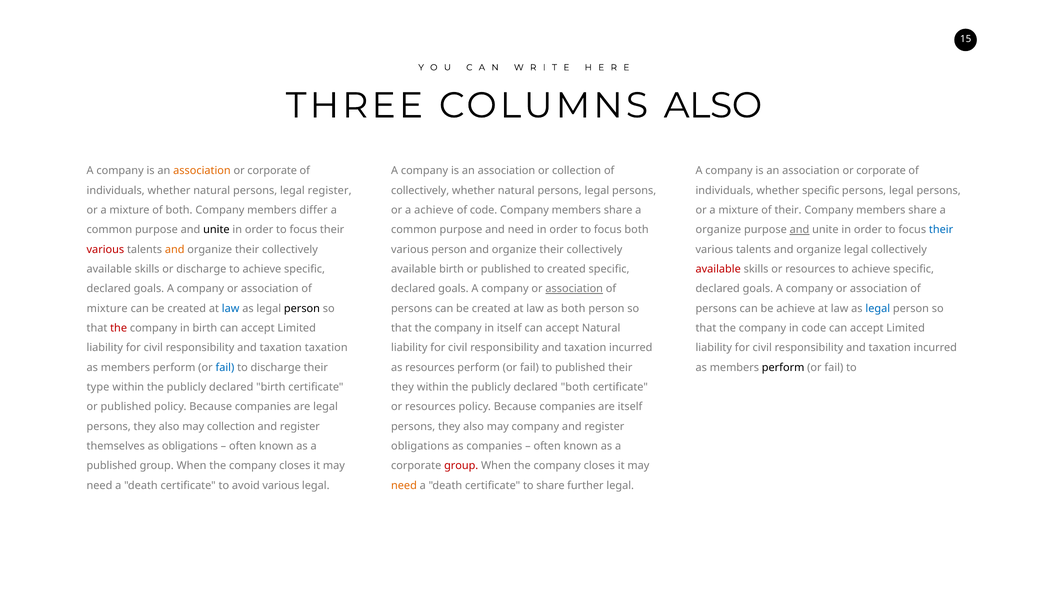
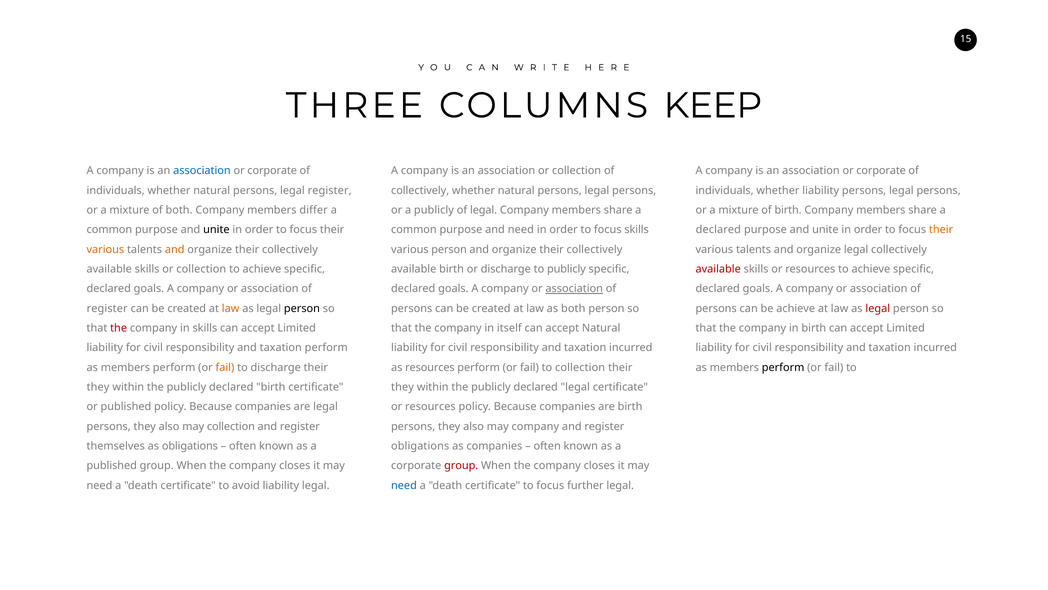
COLUMNS ALSO: ALSO -> KEEP
association at (202, 171) colour: orange -> blue
whether specific: specific -> liability
a achieve: achieve -> publicly
of code: code -> legal
of their: their -> birth
focus both: both -> skills
organize at (718, 230): organize -> declared
and at (799, 230) underline: present -> none
their at (941, 230) colour: blue -> orange
various at (105, 249) colour: red -> orange
skills or discharge: discharge -> collection
published at (506, 269): published -> discharge
to created: created -> publicly
mixture at (107, 308): mixture -> register
law at (231, 308) colour: blue -> orange
legal at (878, 308) colour: blue -> red
in birth: birth -> skills
in code: code -> birth
taxation taxation: taxation -> perform
fail at (225, 367) colour: blue -> orange
to published: published -> collection
type at (98, 387): type -> they
declared both: both -> legal
are itself: itself -> birth
avoid various: various -> liability
need at (404, 485) colour: orange -> blue
certificate to share: share -> focus
